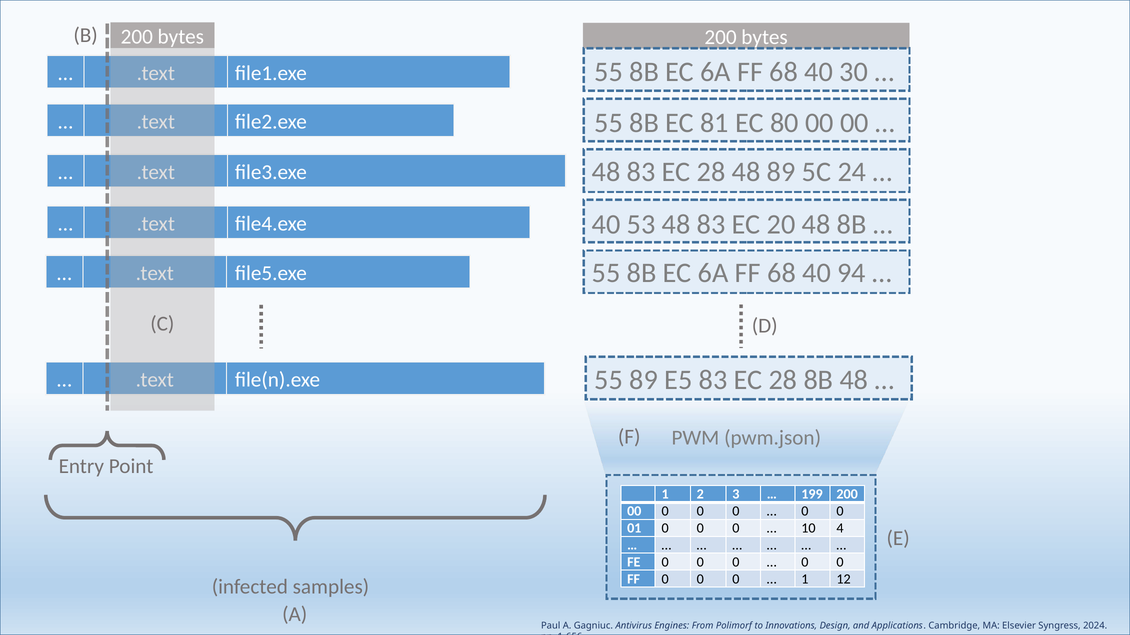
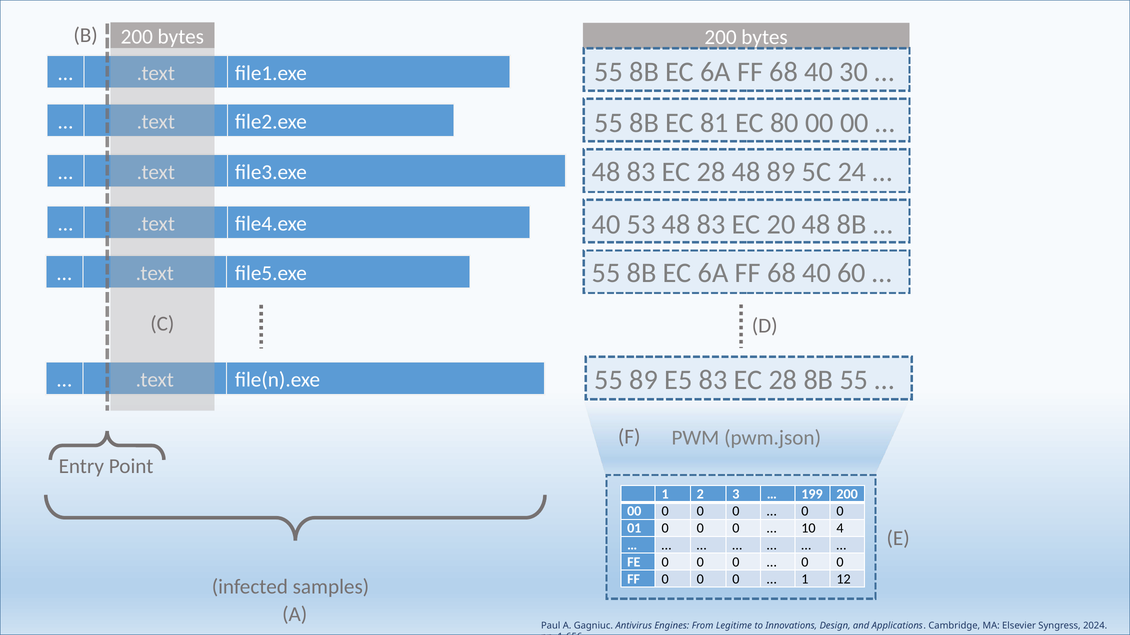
94: 94 -> 60
8B 48: 48 -> 55
Polimorf: Polimorf -> Legitime
